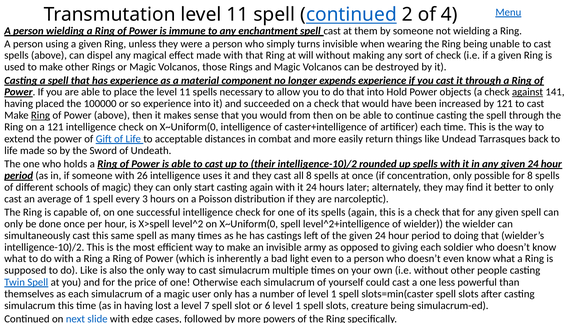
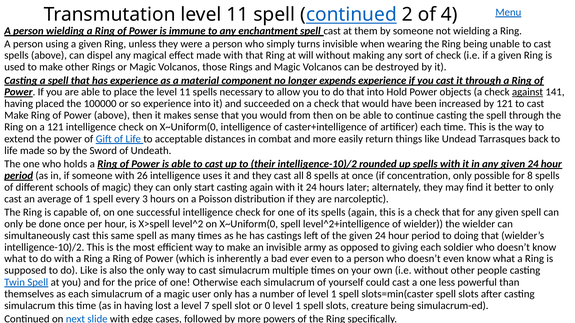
Ring at (40, 116) underline: present -> none
light: light -> ever
6: 6 -> 0
